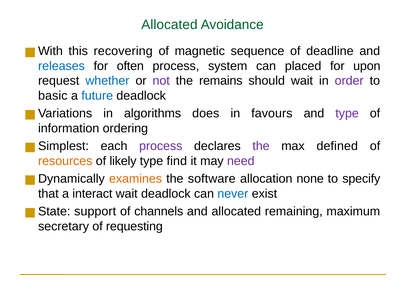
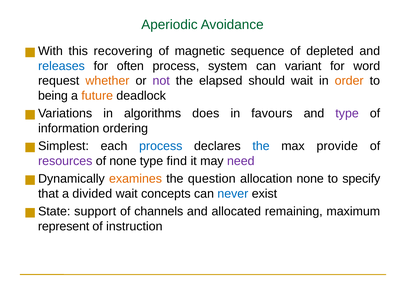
Allocated at (169, 25): Allocated -> Aperiodic
deadline: deadline -> depleted
placed: placed -> variant
upon: upon -> word
whether colour: blue -> orange
remains: remains -> elapsed
order colour: purple -> orange
basic: basic -> being
future colour: blue -> orange
process at (161, 146) colour: purple -> blue
the at (261, 146) colour: purple -> blue
defined: defined -> provide
resources colour: orange -> purple
of likely: likely -> none
software: software -> question
interact: interact -> divided
wait deadlock: deadlock -> concepts
secretary: secretary -> represent
requesting: requesting -> instruction
